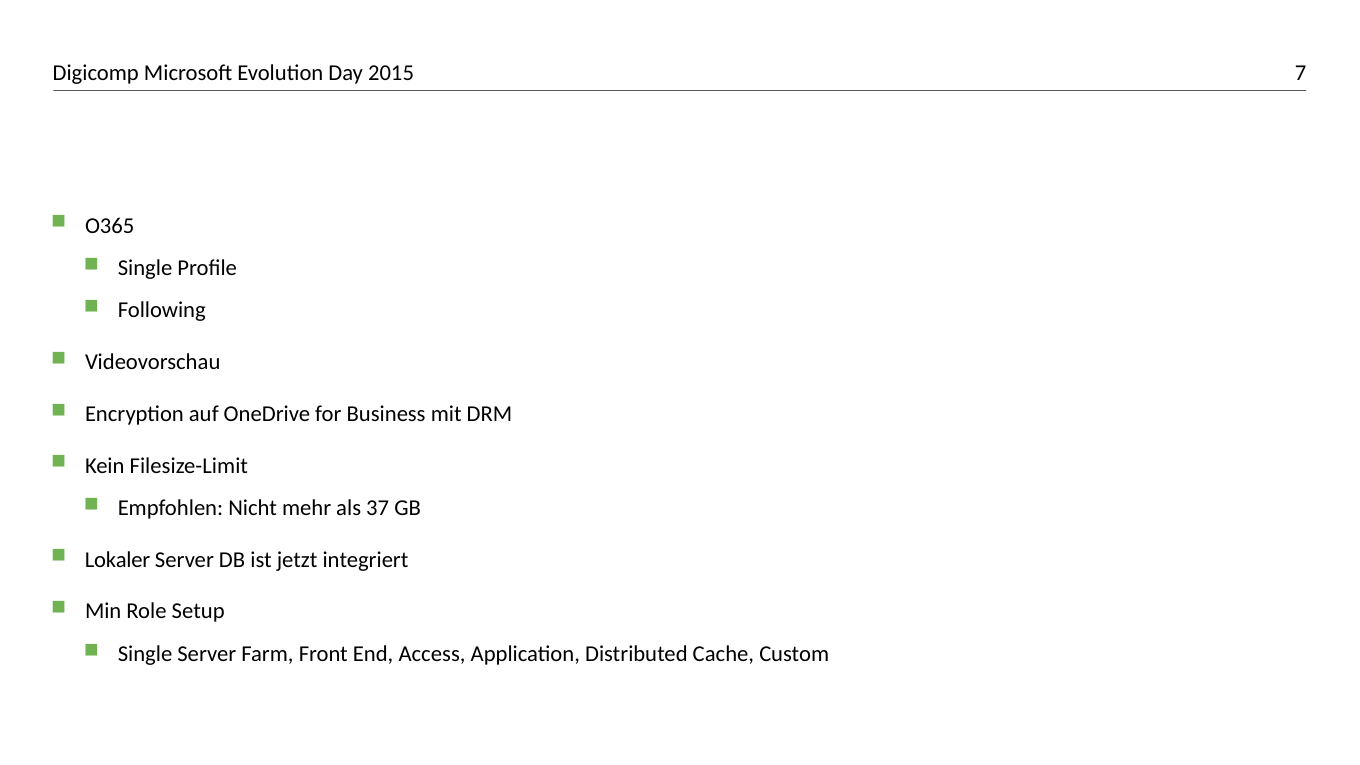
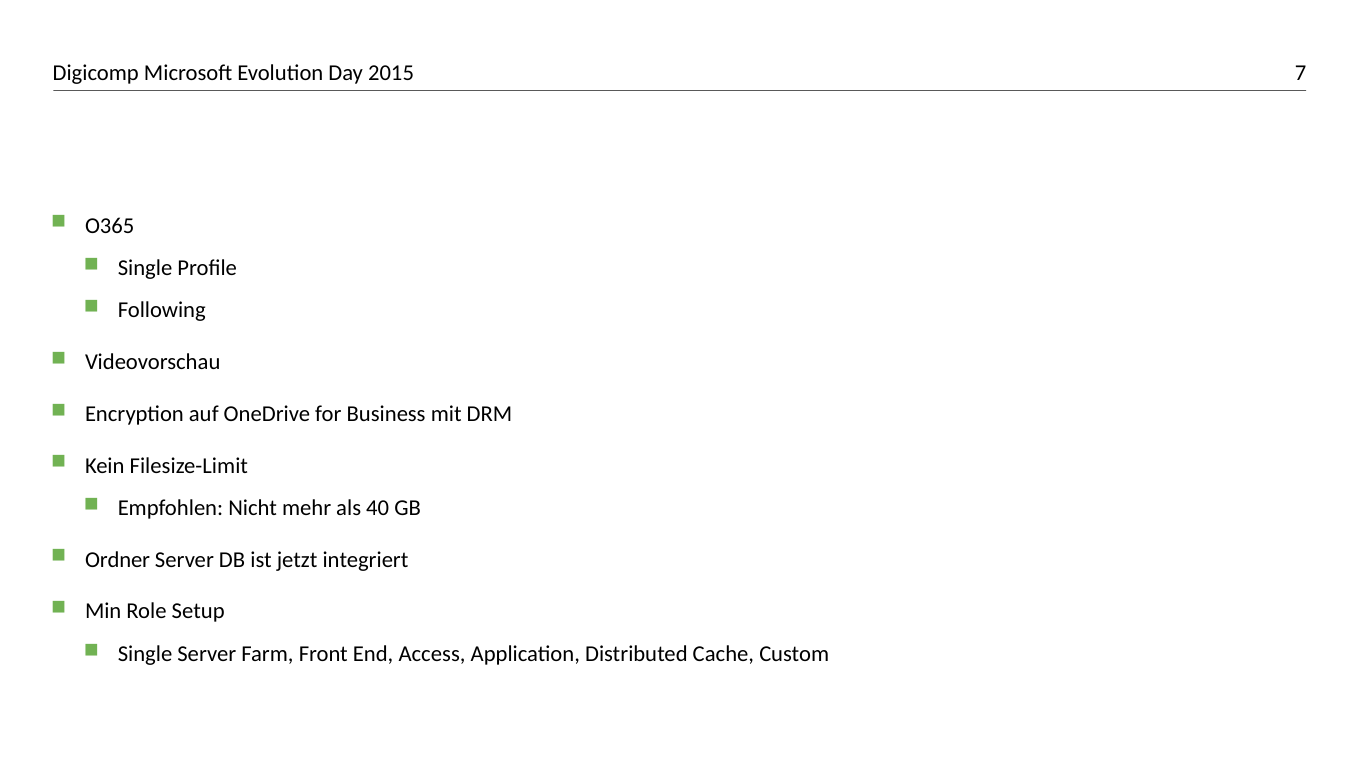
37: 37 -> 40
Lokaler: Lokaler -> Ordner
